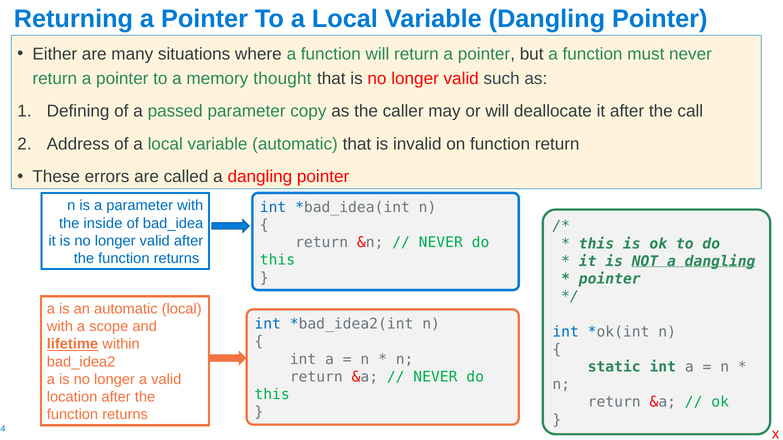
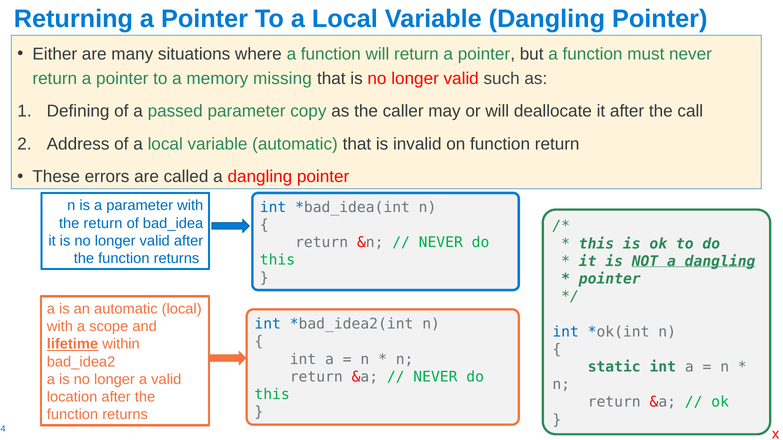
thought: thought -> missing
the inside: inside -> return
